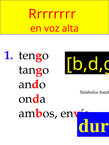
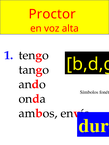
Rrrrrrrr: Rrrrrrrr -> Proctor
